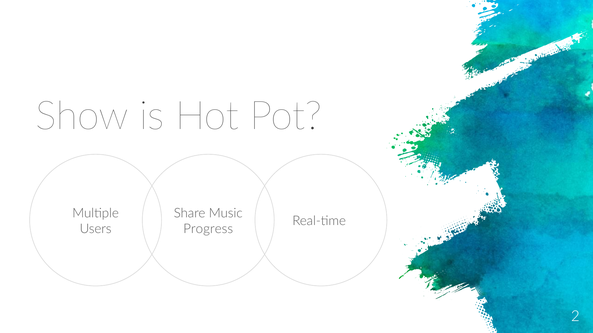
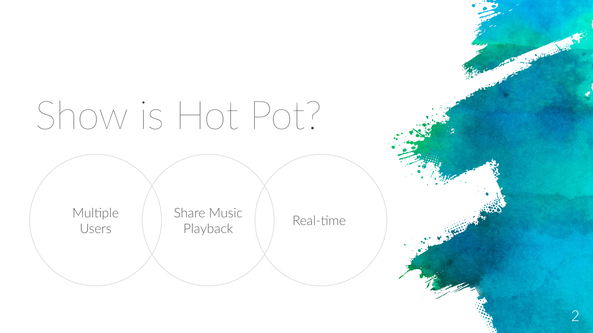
Progress: Progress -> Playback
